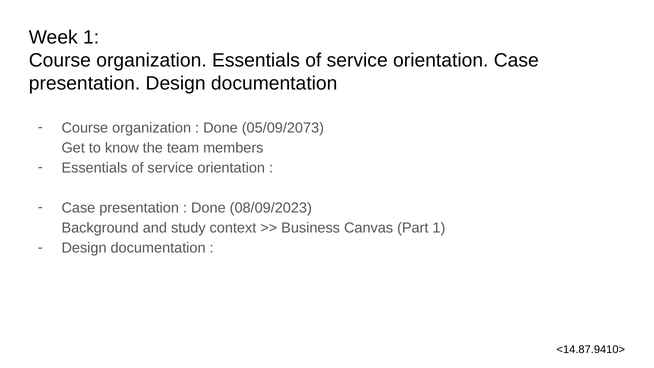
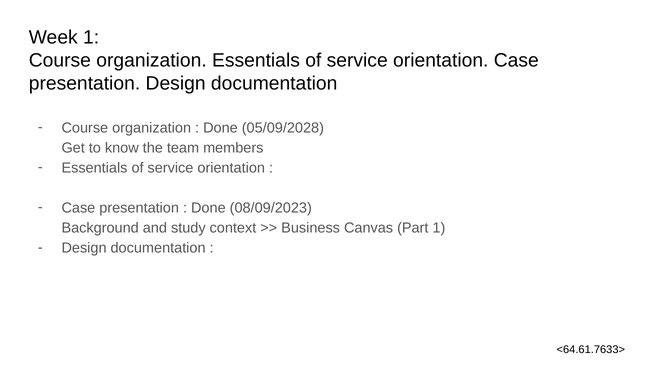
05/09/2073: 05/09/2073 -> 05/09/2028
<14.87.9410>: <14.87.9410> -> <64.61.7633>
